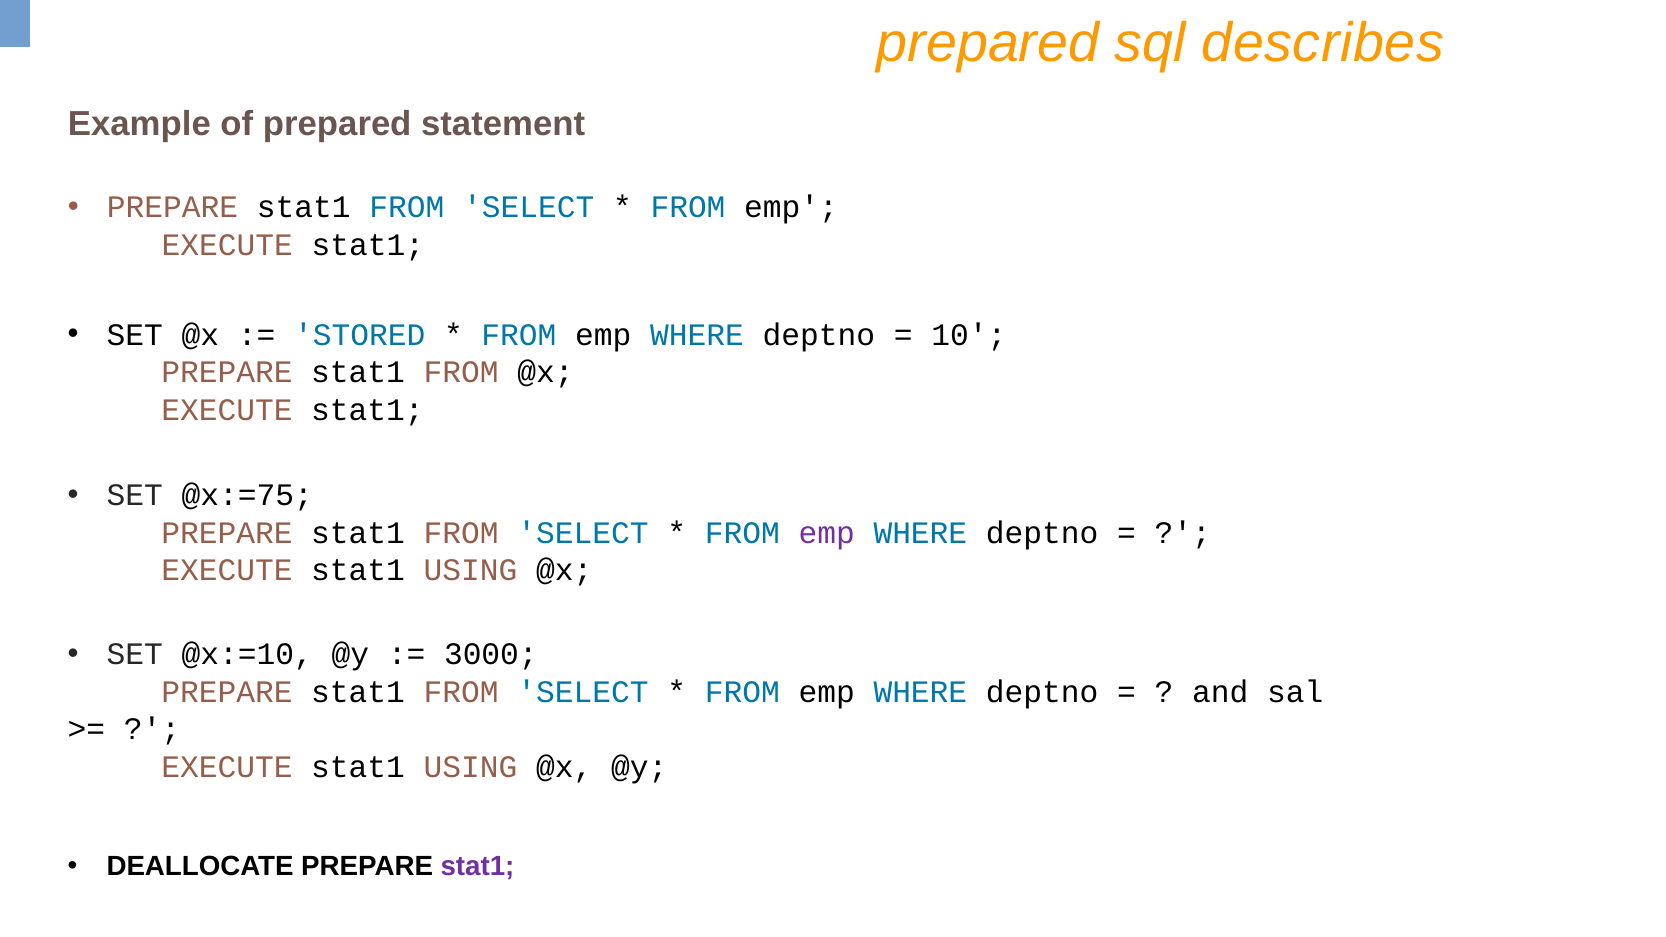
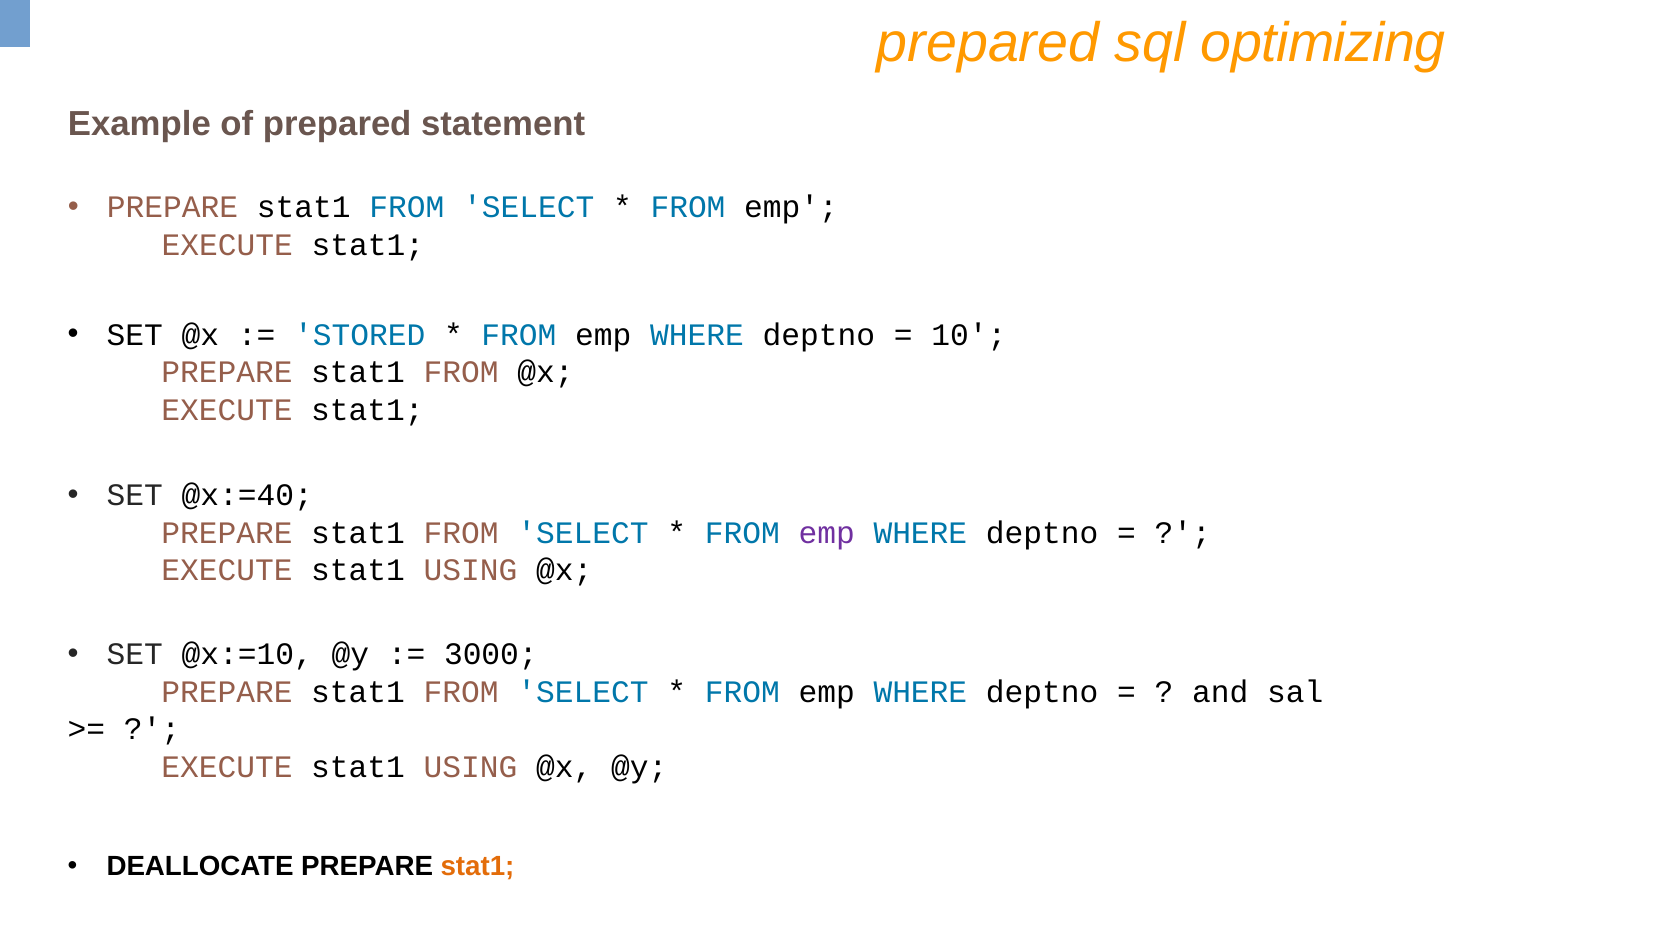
describes: describes -> optimizing
@x:=75: @x:=75 -> @x:=40
stat1 at (478, 867) colour: purple -> orange
